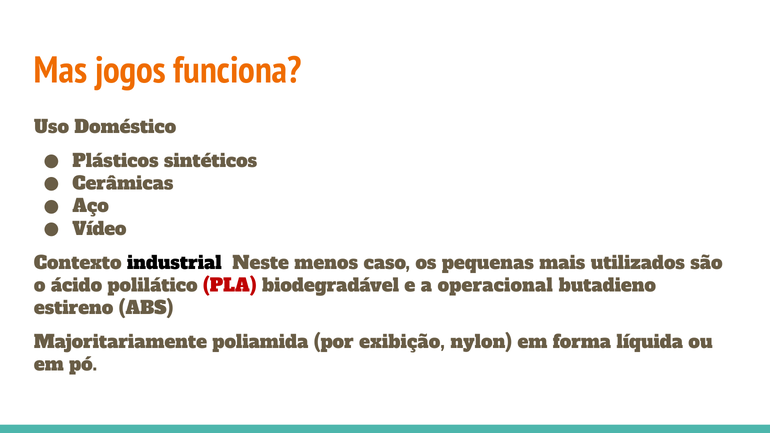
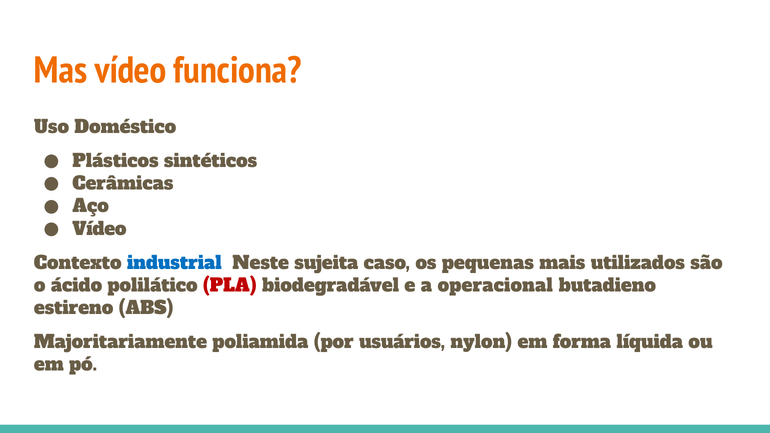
Mas jogos: jogos -> vídeo
industrial colour: black -> blue
menos: menos -> sujeita
exibição: exibição -> usuários
